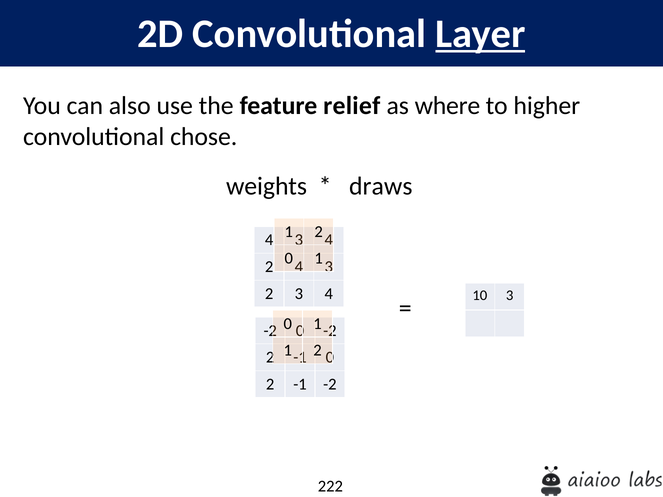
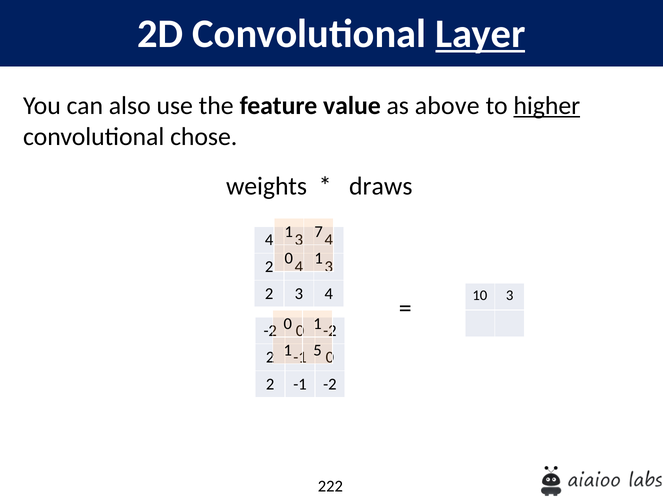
relief: relief -> value
where: where -> above
higher underline: none -> present
2 at (319, 232): 2 -> 7
2 at (318, 351): 2 -> 5
